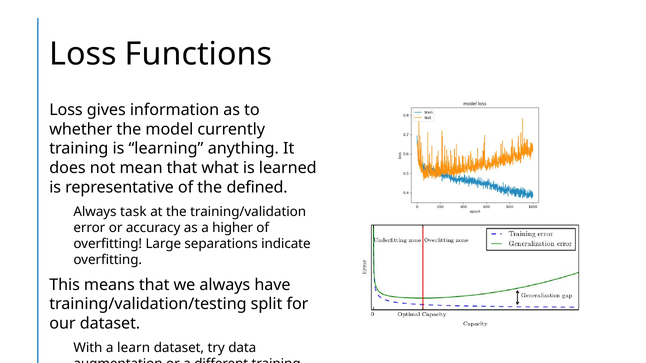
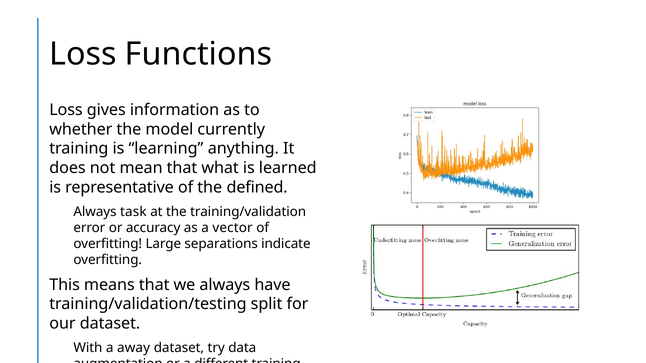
higher: higher -> vector
learn: learn -> away
